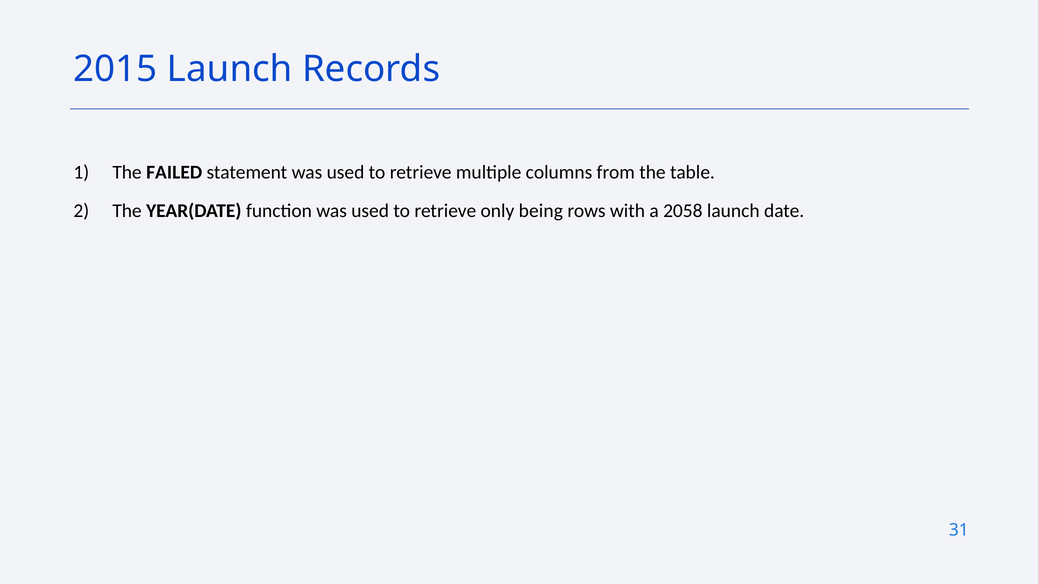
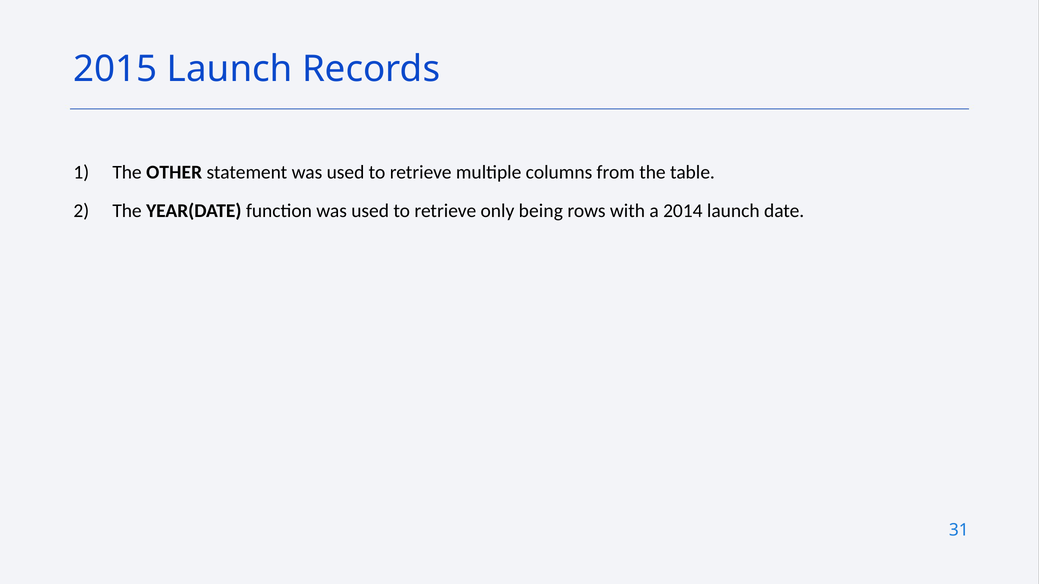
FAILED: FAILED -> OTHER
2058: 2058 -> 2014
